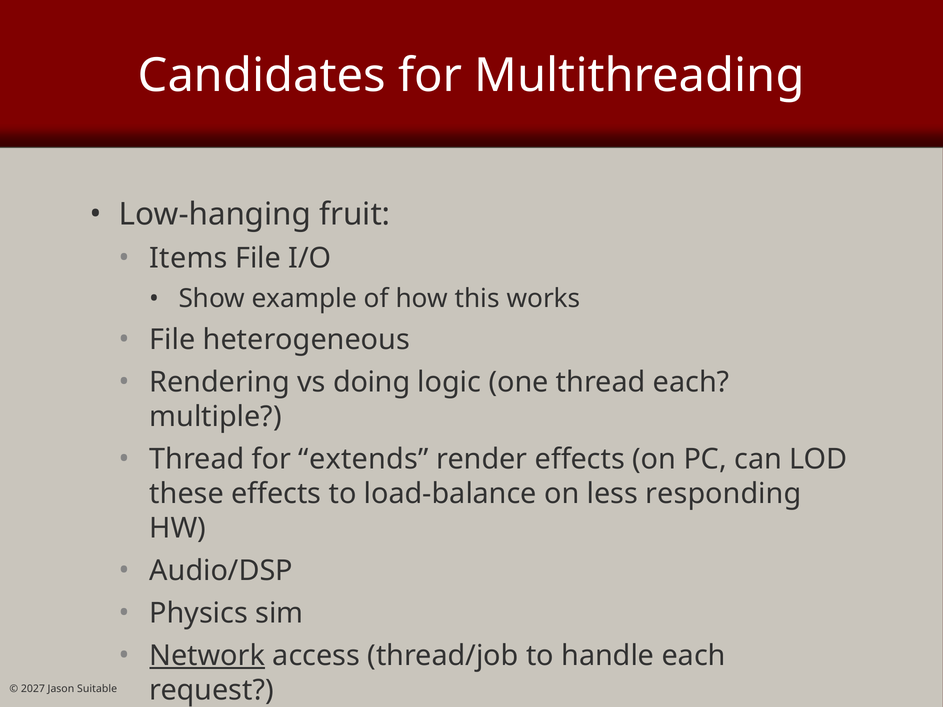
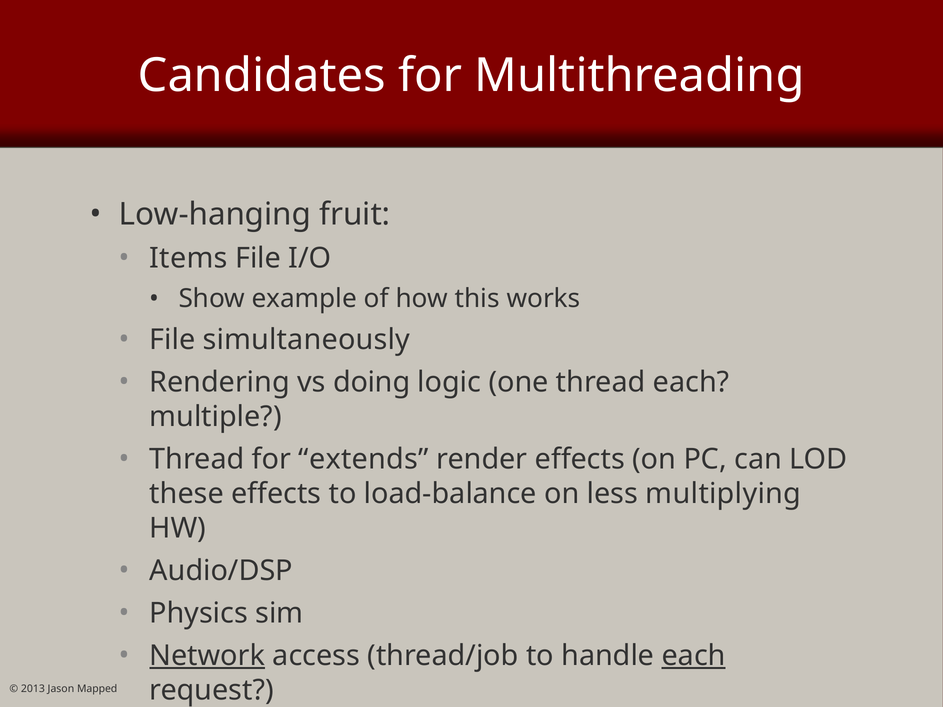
heterogeneous: heterogeneous -> simultaneously
responding: responding -> multiplying
each at (694, 656) underline: none -> present
2027: 2027 -> 2013
Suitable: Suitable -> Mapped
